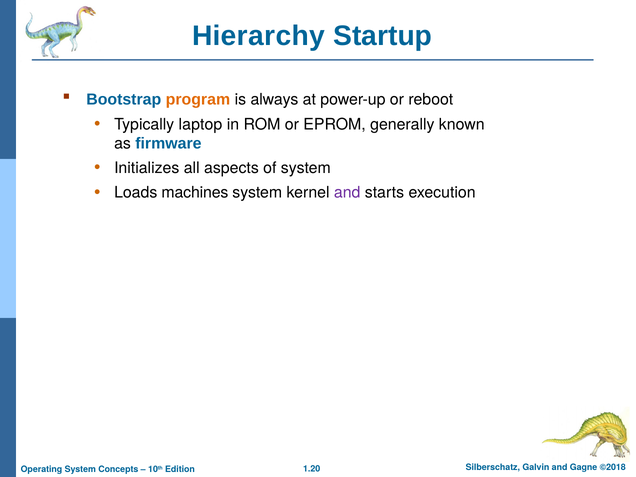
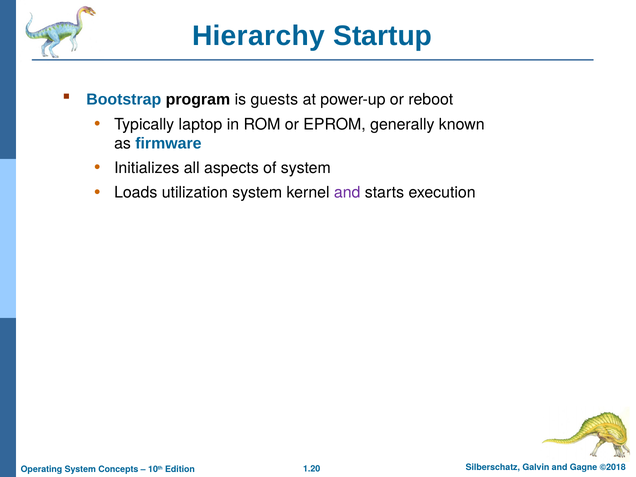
program colour: orange -> black
always: always -> guests
machines: machines -> utilization
